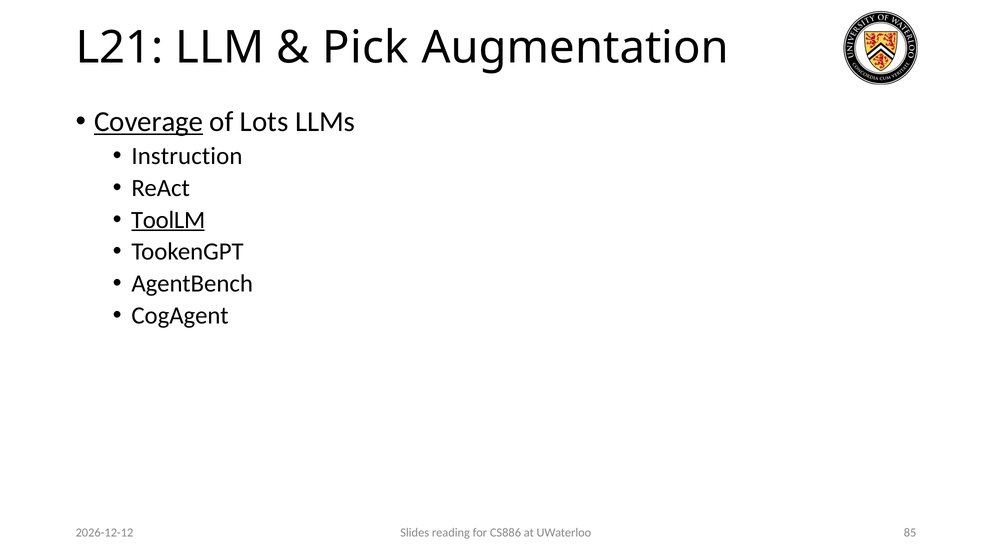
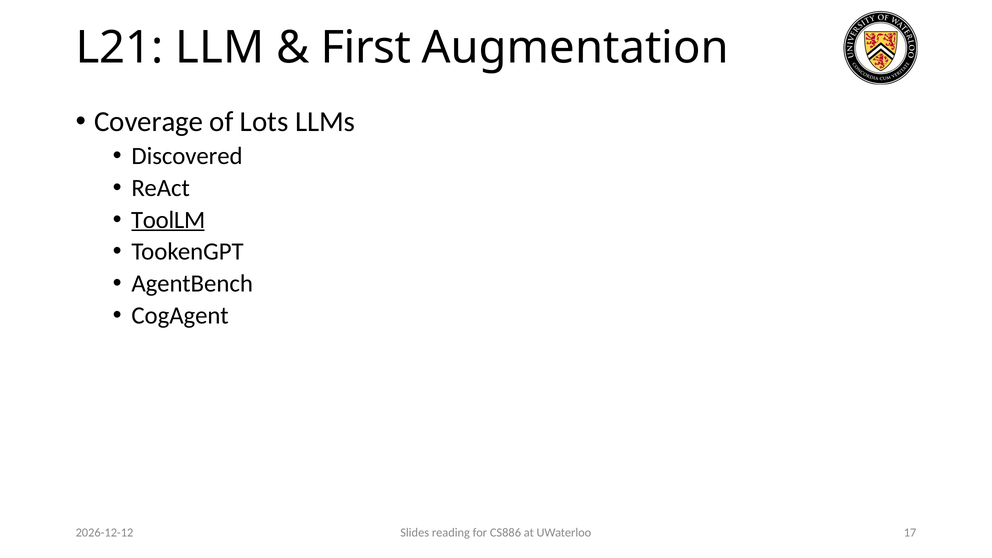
Pick: Pick -> First
Coverage underline: present -> none
Instruction: Instruction -> Discovered
85: 85 -> 17
